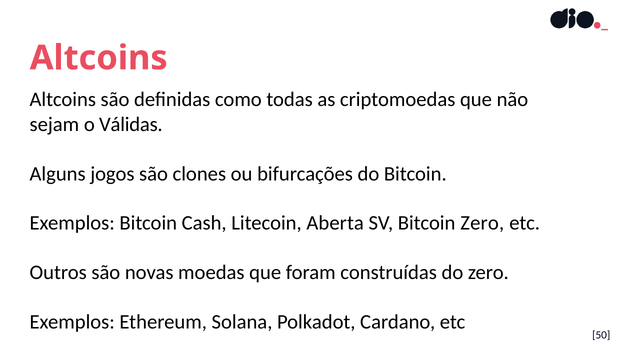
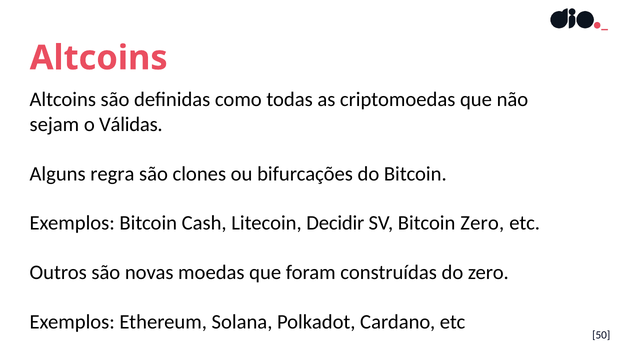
jogos: jogos -> regra
Aberta: Aberta -> Decidir
